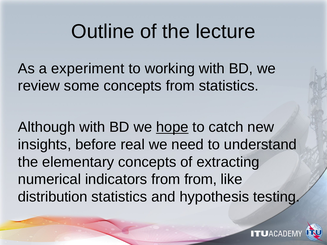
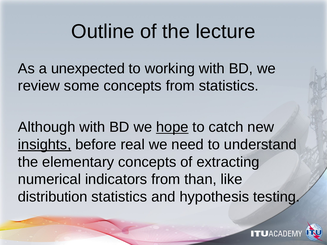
experiment: experiment -> unexpected
insights underline: none -> present
from from: from -> than
